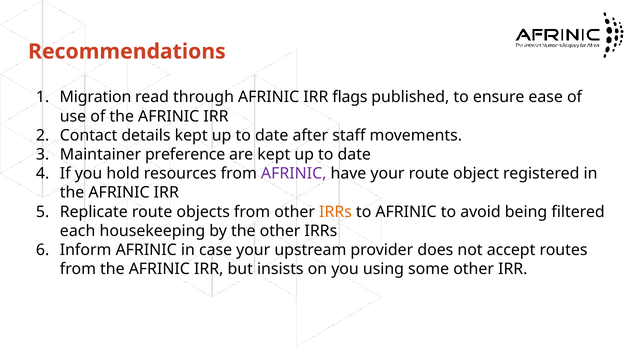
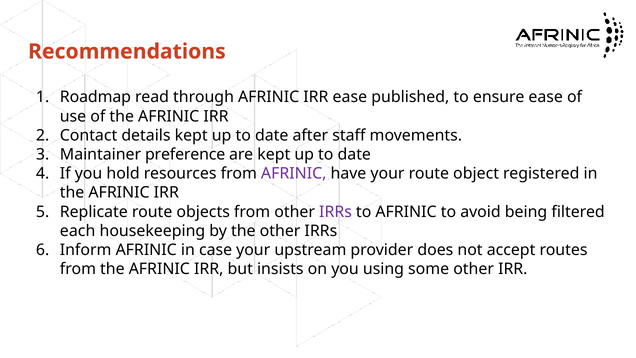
Migration: Migration -> Roadmap
IRR flags: flags -> ease
IRRs at (336, 212) colour: orange -> purple
